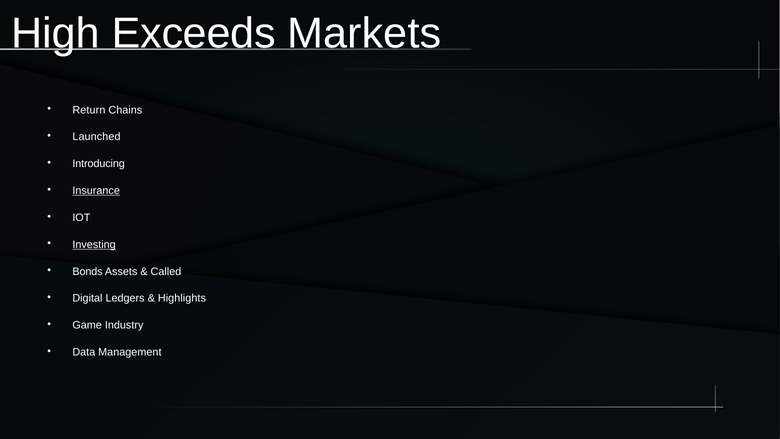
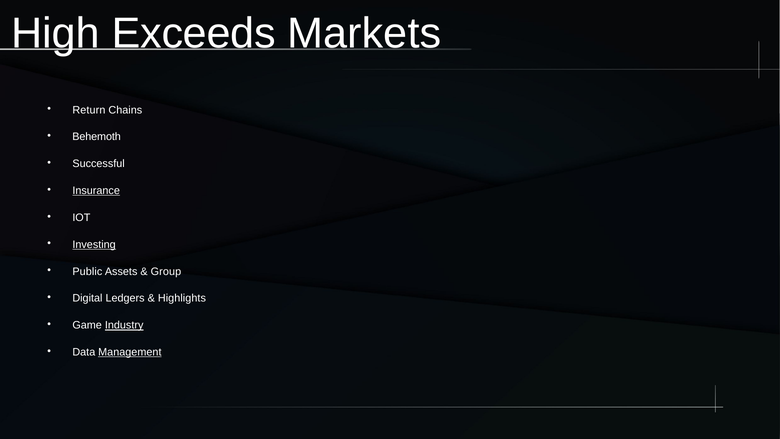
Launched: Launched -> Behemoth
Introducing: Introducing -> Successful
Bonds: Bonds -> Public
Called: Called -> Group
Industry underline: none -> present
Management underline: none -> present
